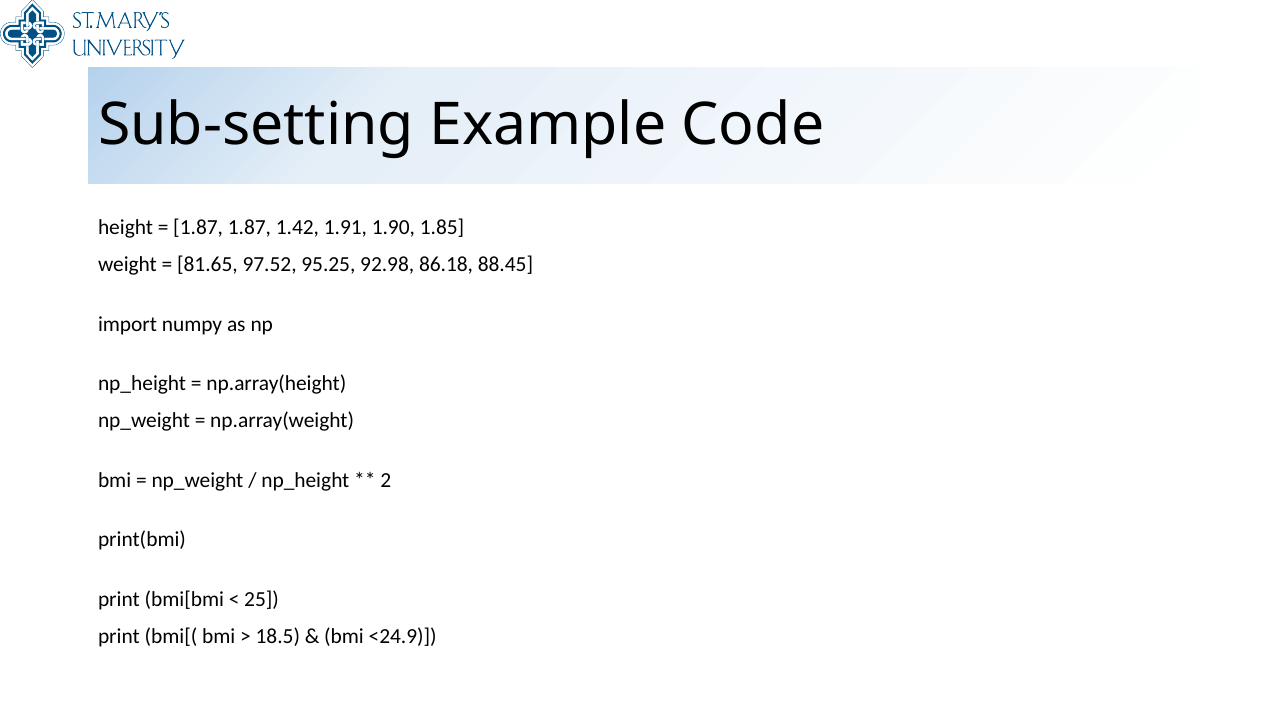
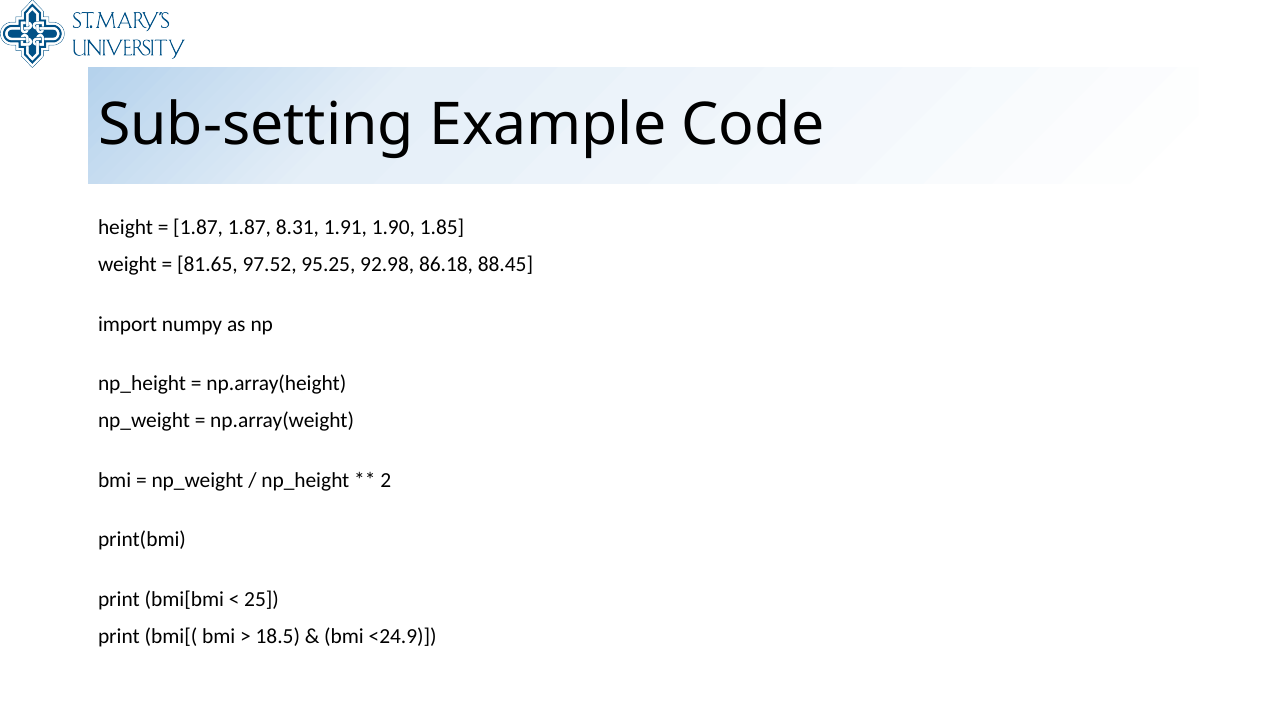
1.42: 1.42 -> 8.31
